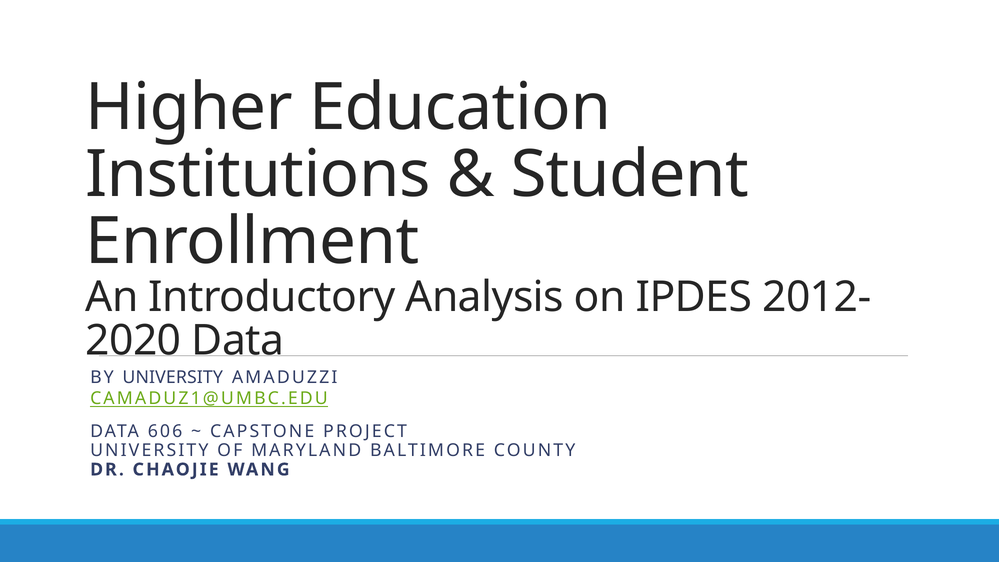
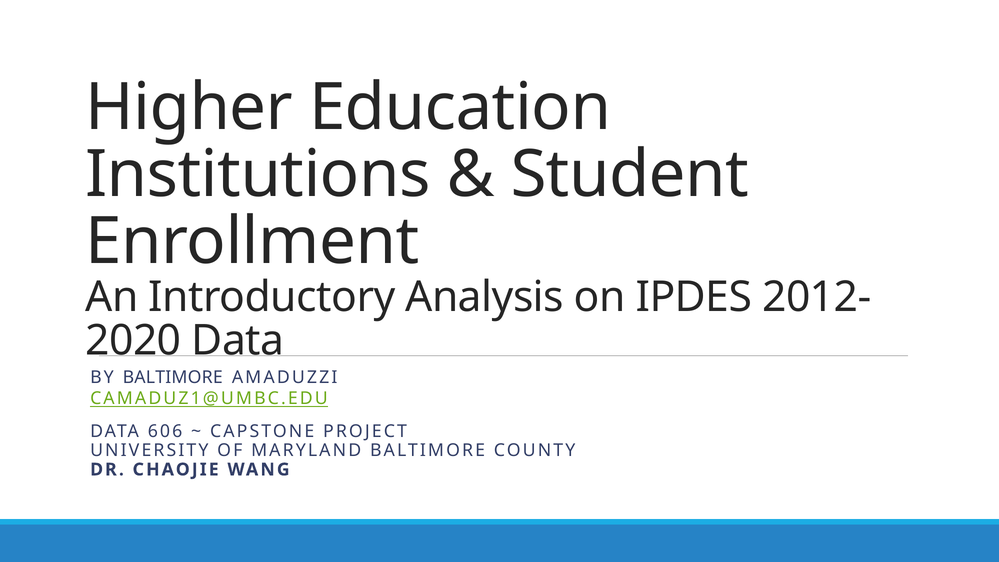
BY UNIVERSITY: UNIVERSITY -> BALTIMORE
